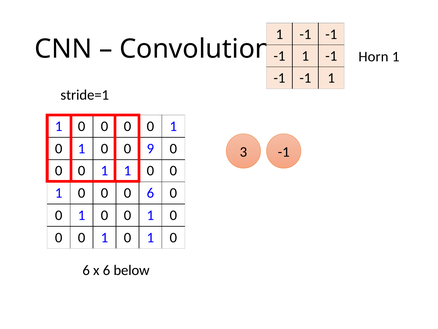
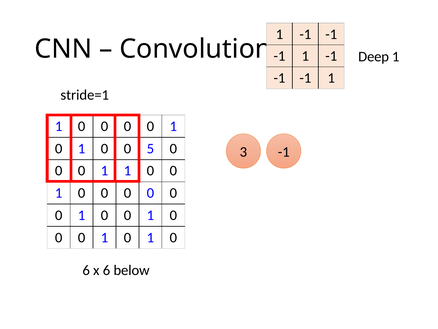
Horn: Horn -> Deep
9: 9 -> 5
6 at (150, 193): 6 -> 0
